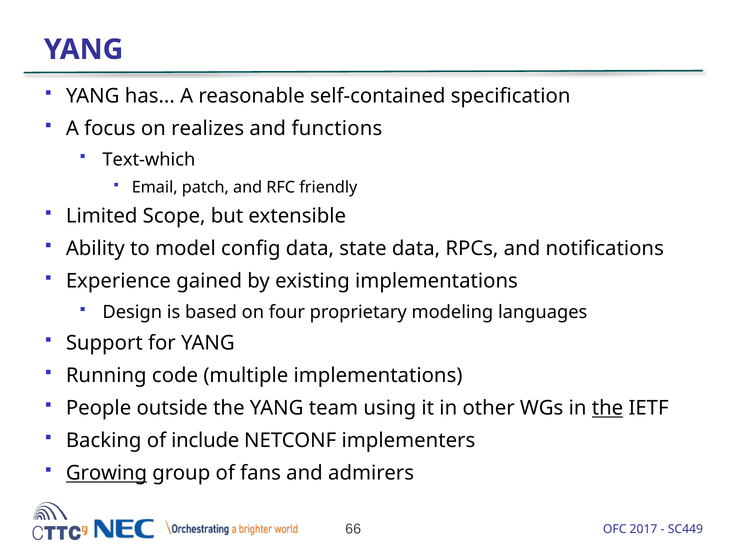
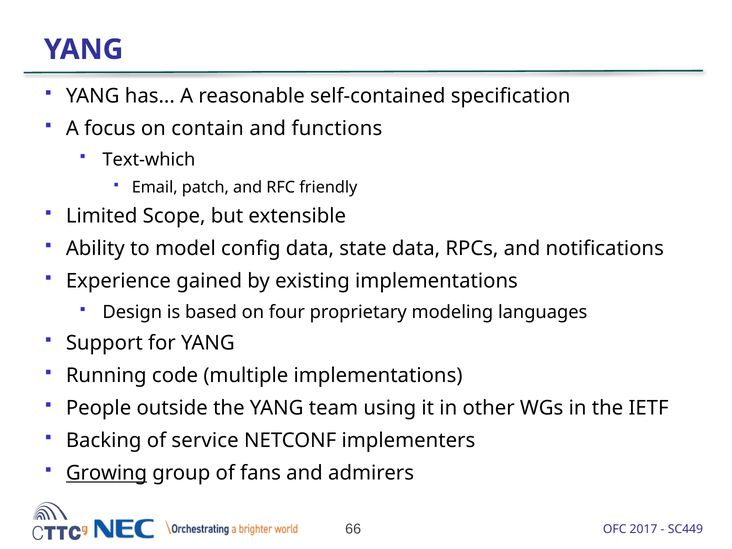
realizes: realizes -> contain
the at (608, 408) underline: present -> none
include: include -> service
